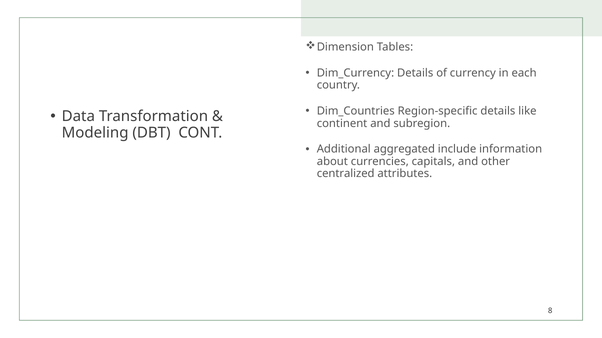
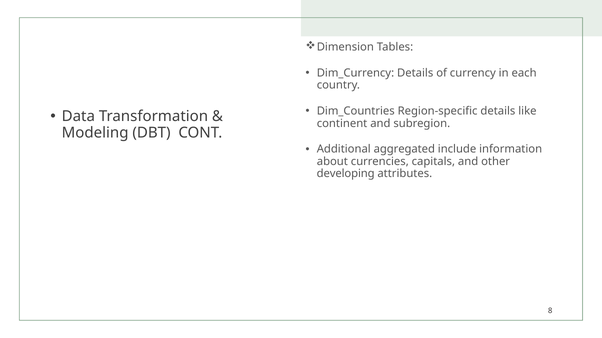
centralized: centralized -> developing
